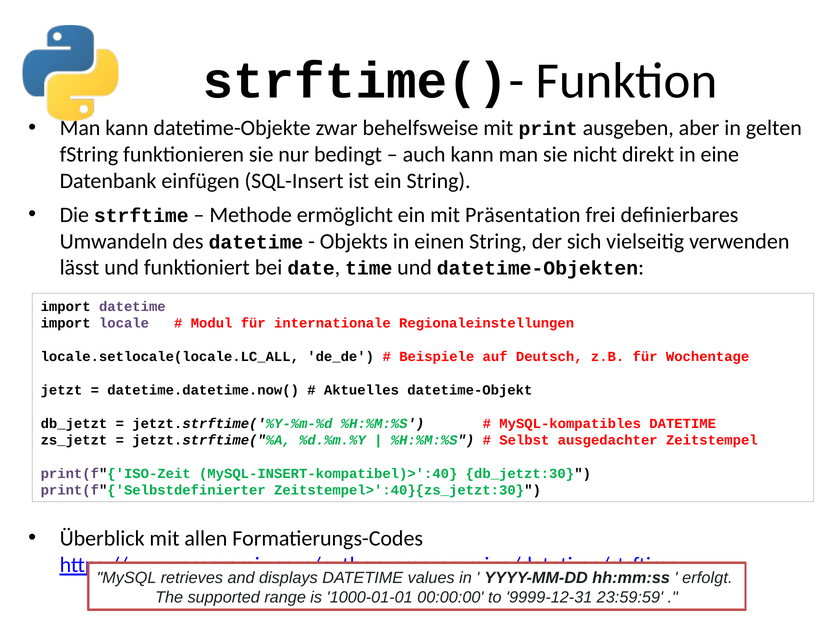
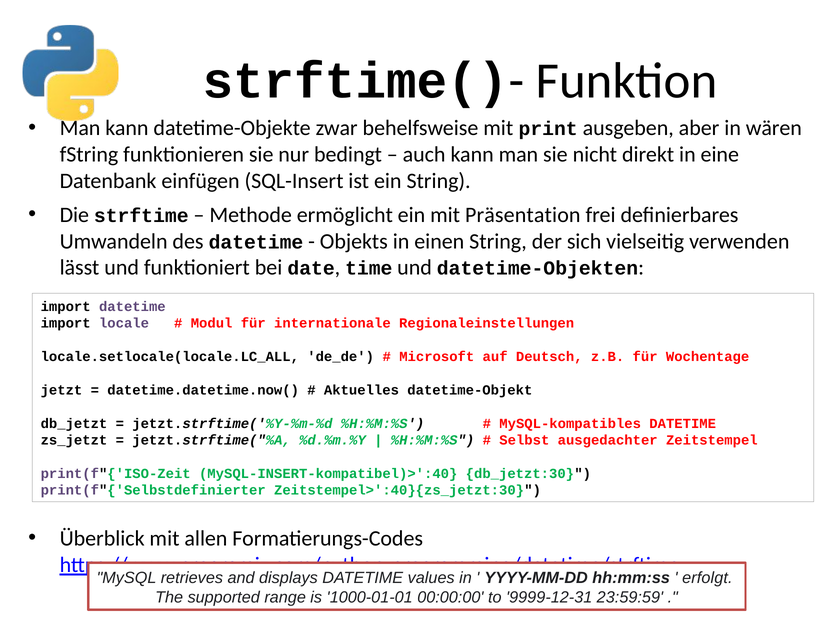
gelten: gelten -> wären
Beispiele: Beispiele -> Microsoft
